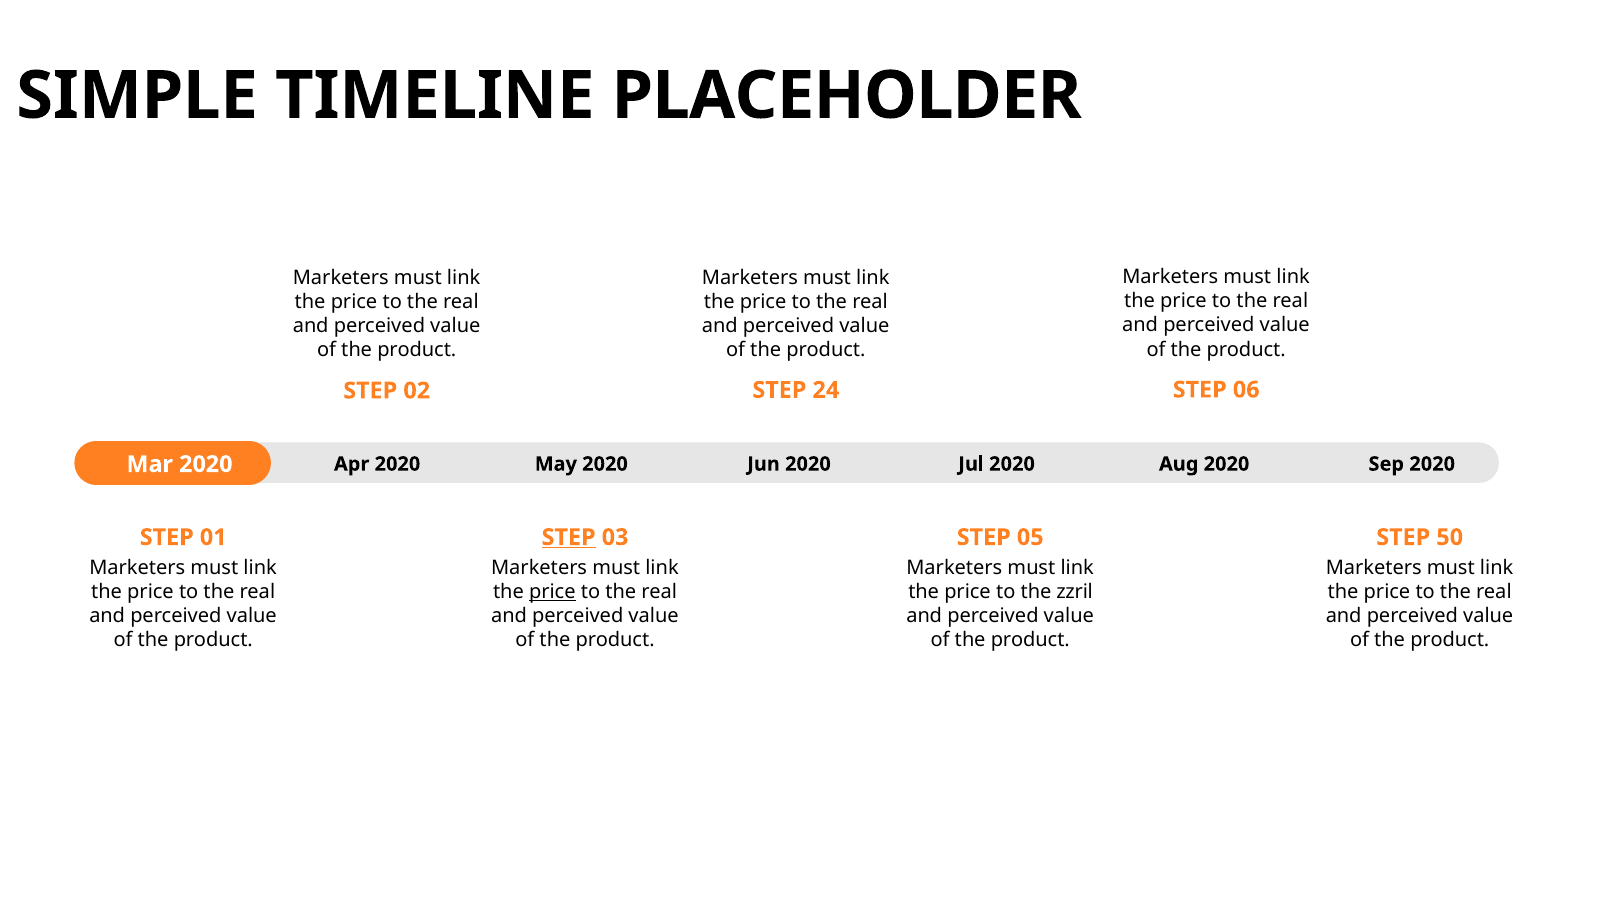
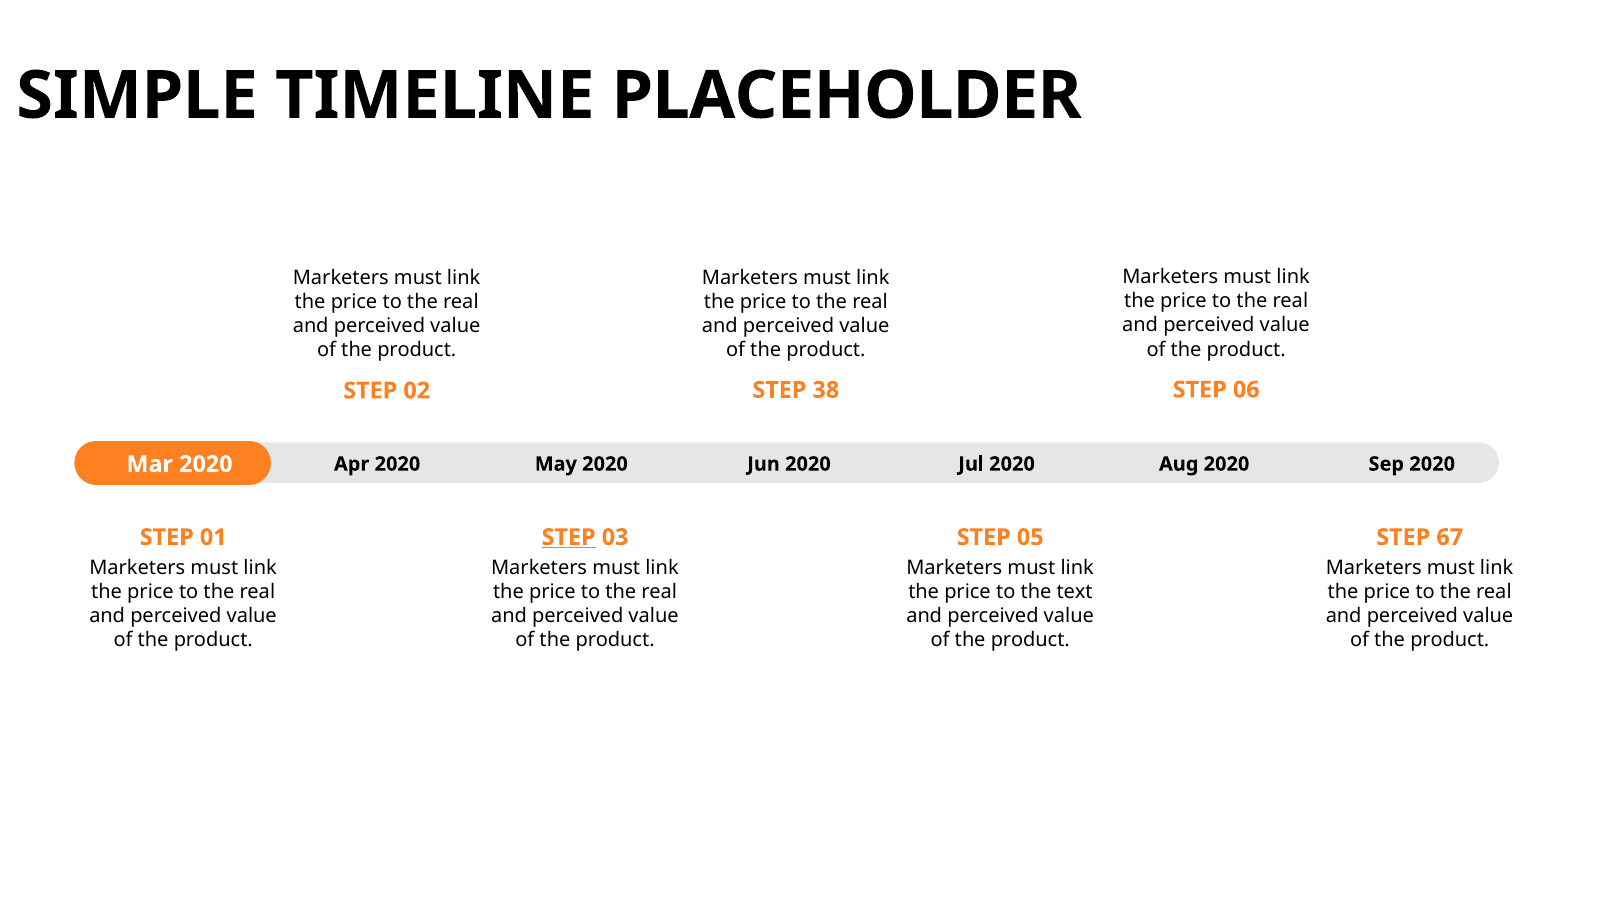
24: 24 -> 38
50: 50 -> 67
price at (552, 592) underline: present -> none
zzril: zzril -> text
